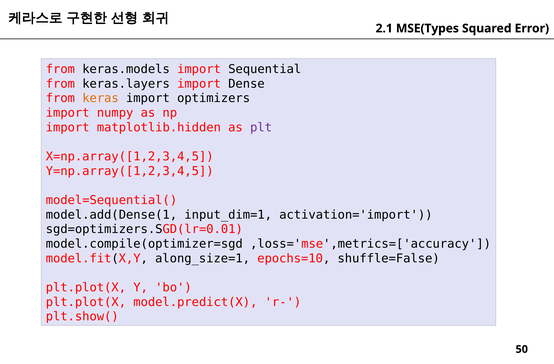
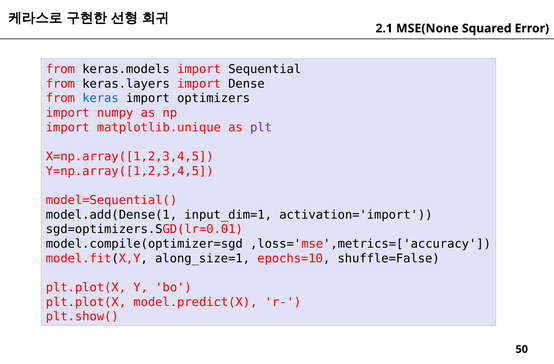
MSE(Types: MSE(Types -> MSE(None
keras colour: orange -> blue
matplotlib.hidden: matplotlib.hidden -> matplotlib.unique
